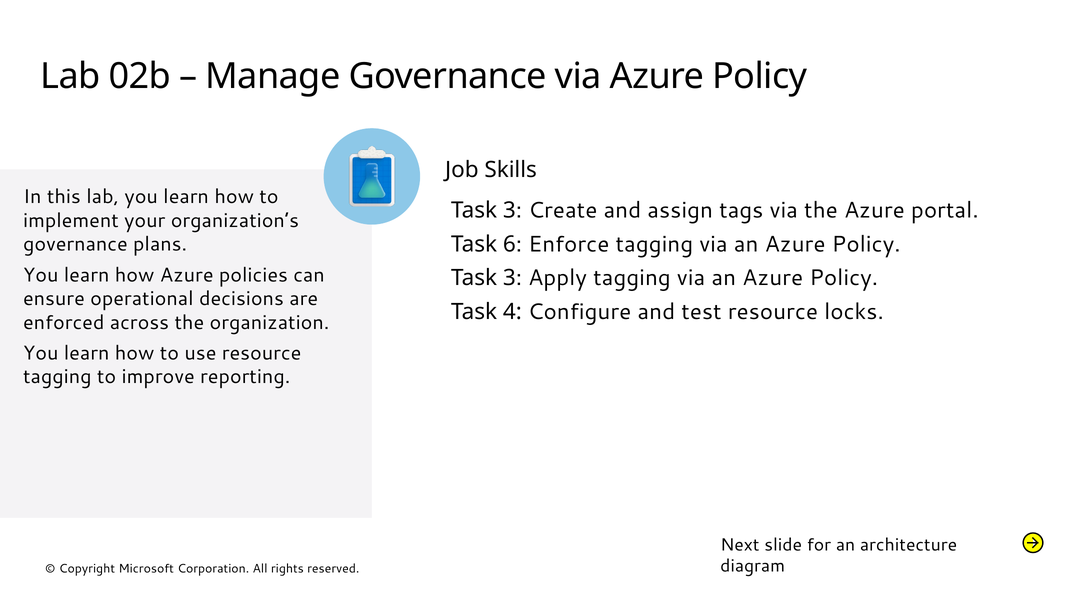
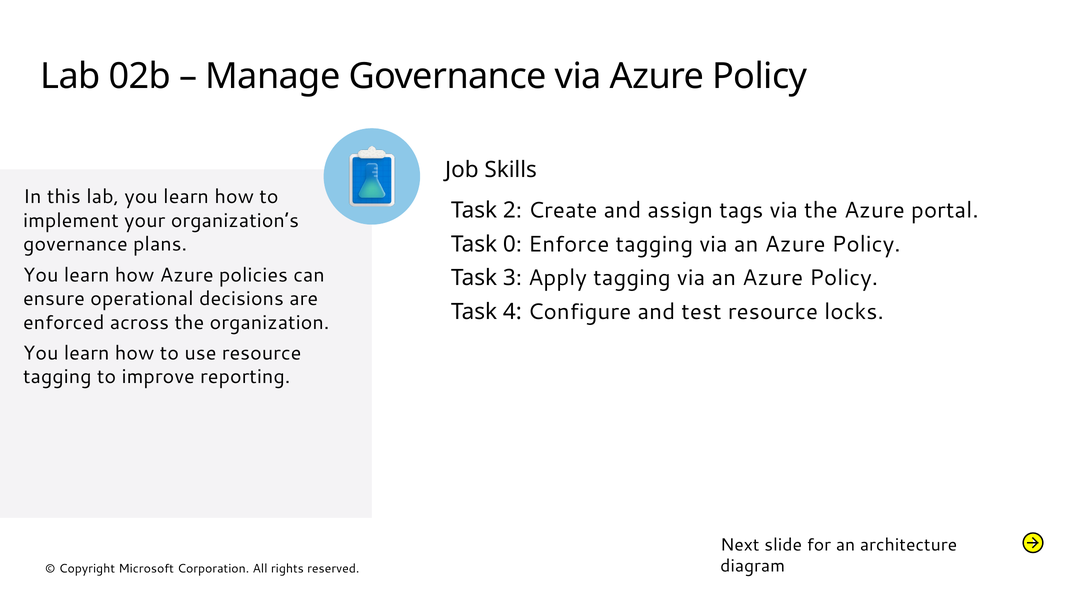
3 at (509, 211): 3 -> 2
6: 6 -> 0
